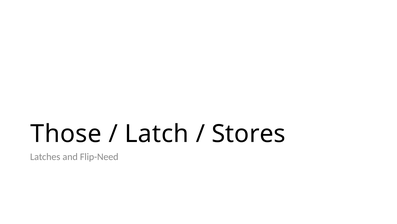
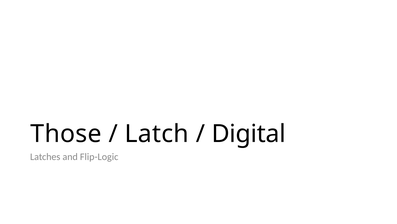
Stores: Stores -> Digital
Flip-Need: Flip-Need -> Flip-Logic
